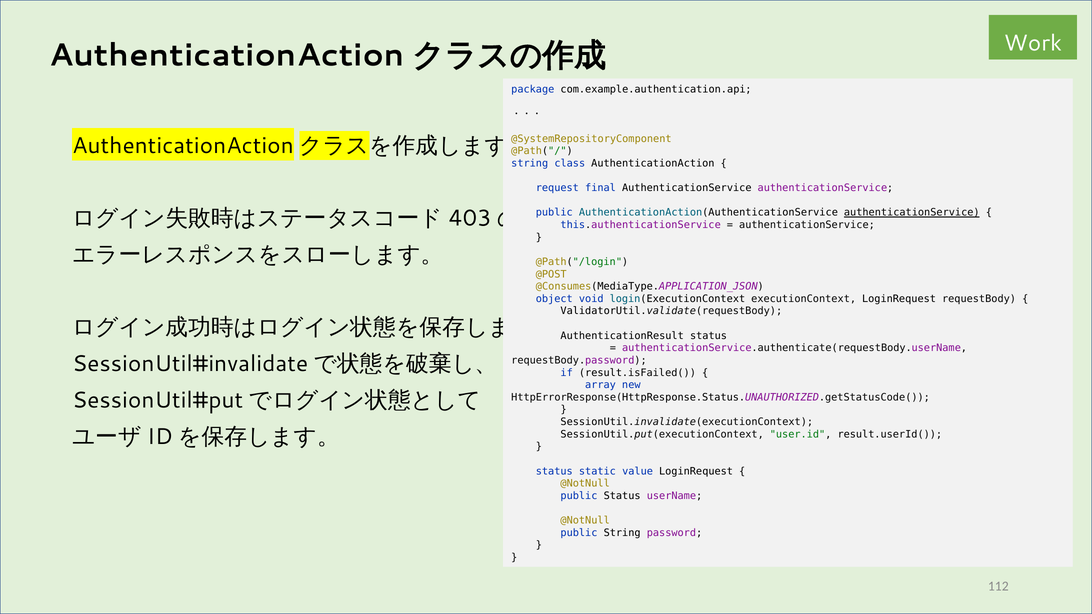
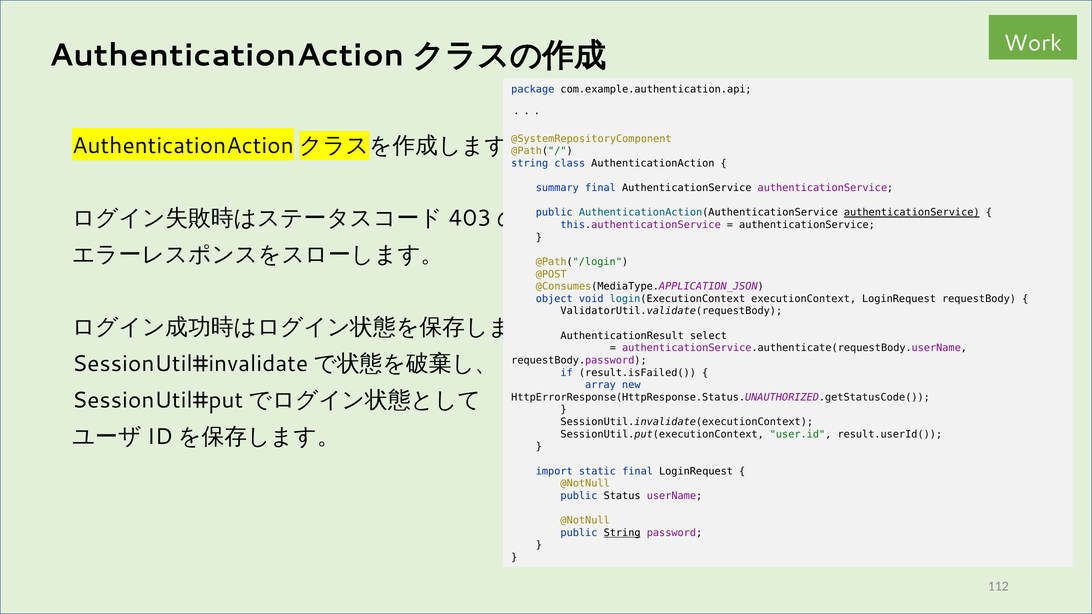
request: request -> summary
AuthenticationResult status: status -> select
status at (554, 471): status -> import
static value: value -> final
String at (622, 533) underline: none -> present
